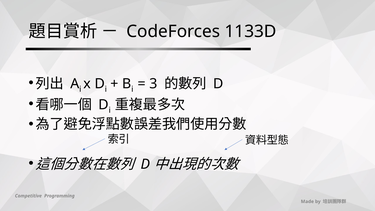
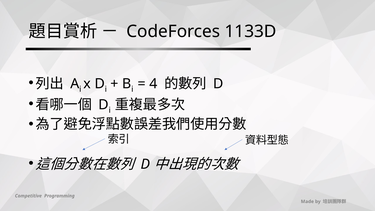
3: 3 -> 4
